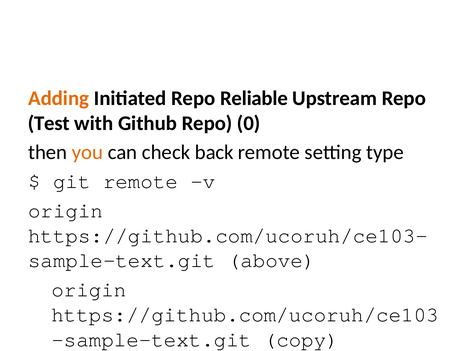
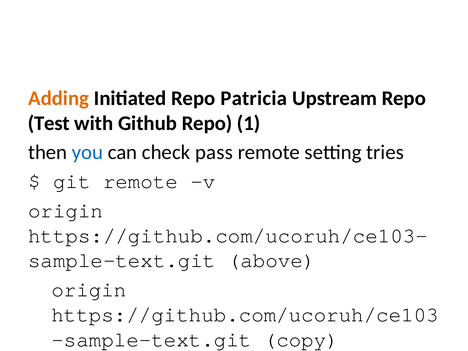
Reliable: Reliable -> Patricia
0: 0 -> 1
you colour: orange -> blue
back: back -> pass
type: type -> tries
